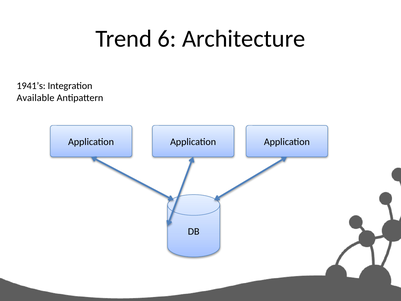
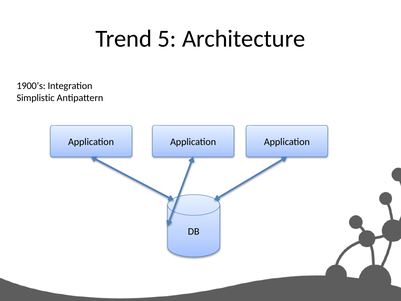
6: 6 -> 5
1941’s: 1941’s -> 1900’s
Available: Available -> Simplistic
